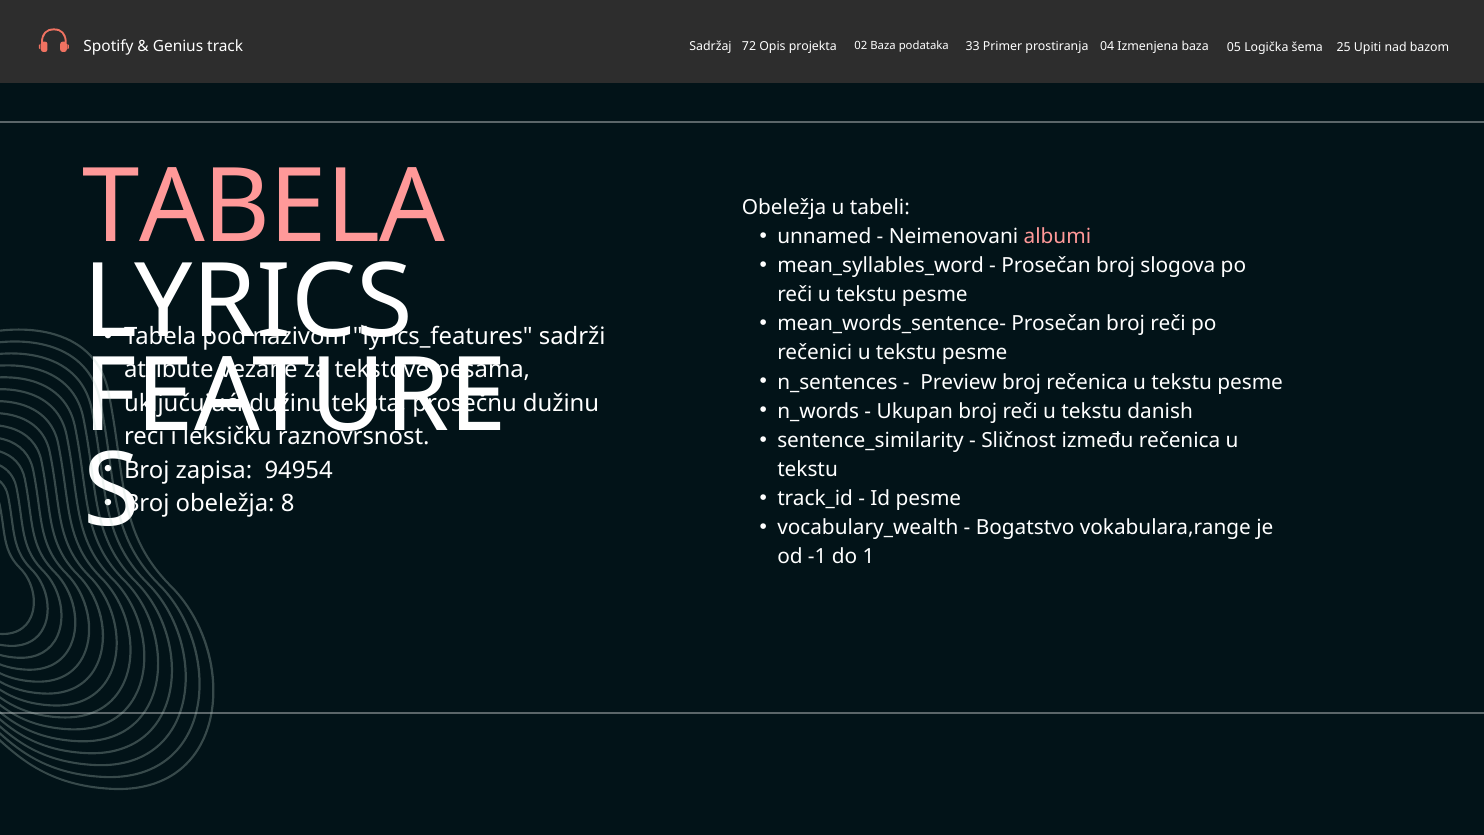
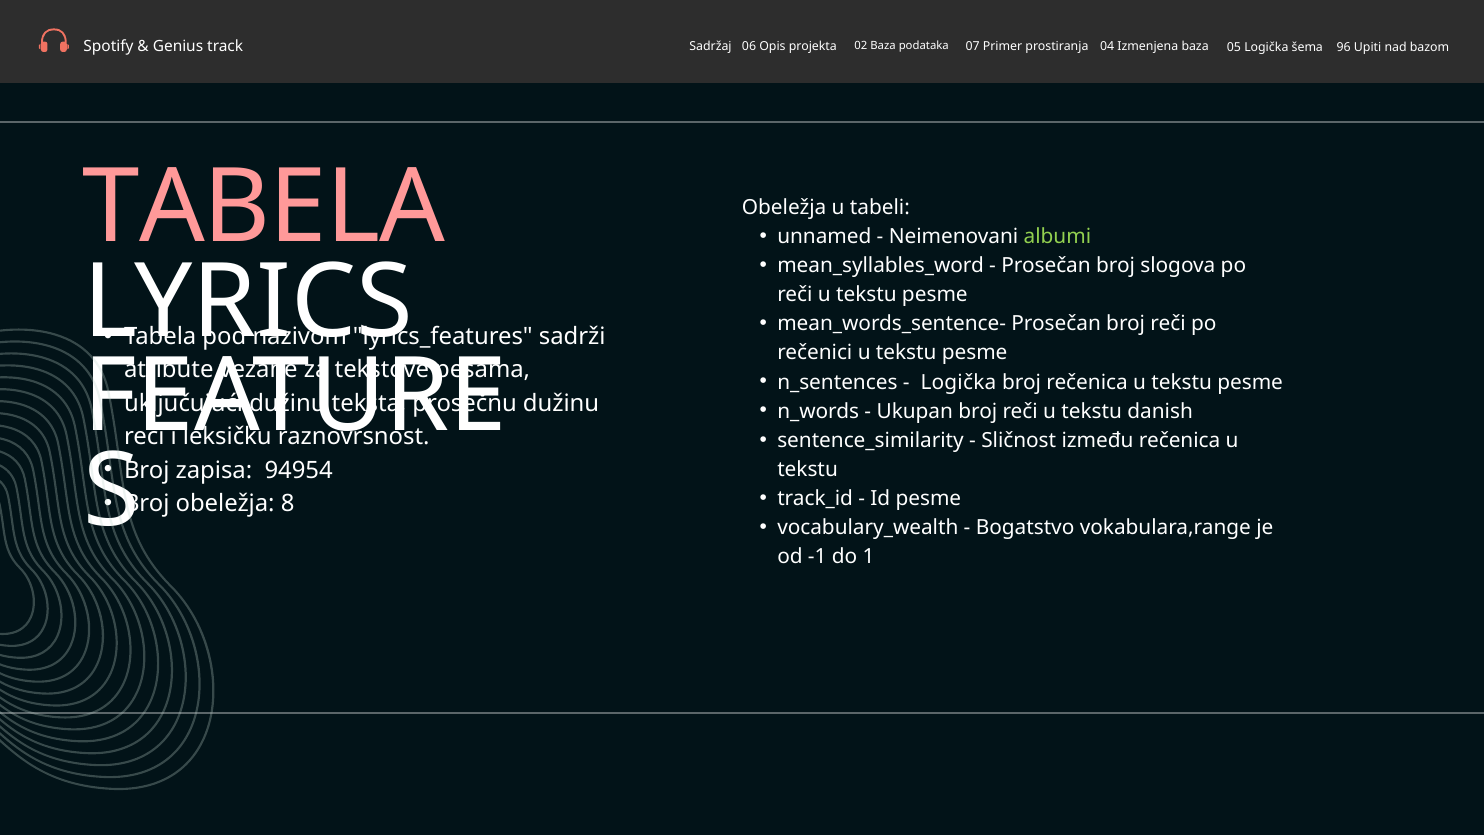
33: 33 -> 07
72: 72 -> 06
25: 25 -> 96
albumi colour: pink -> light green
Preview at (959, 382): Preview -> Logička
